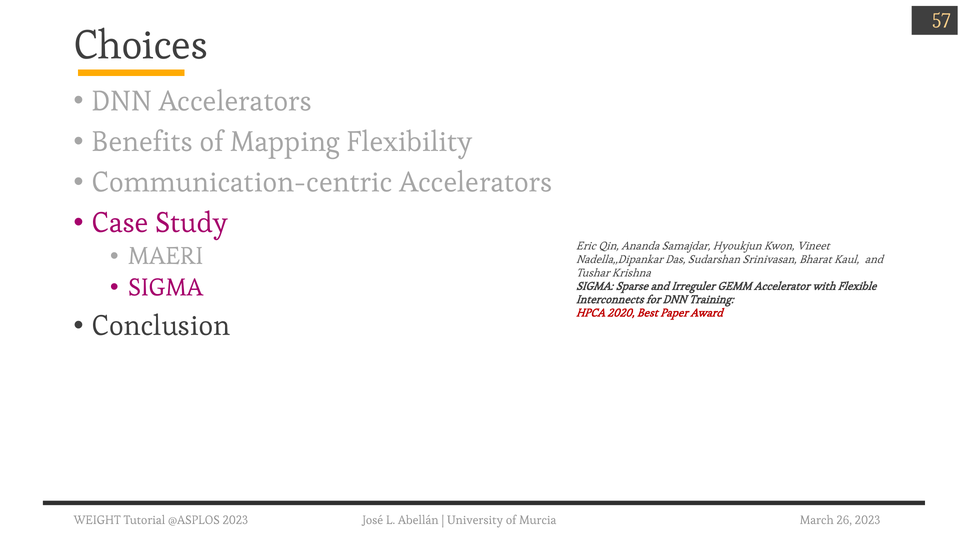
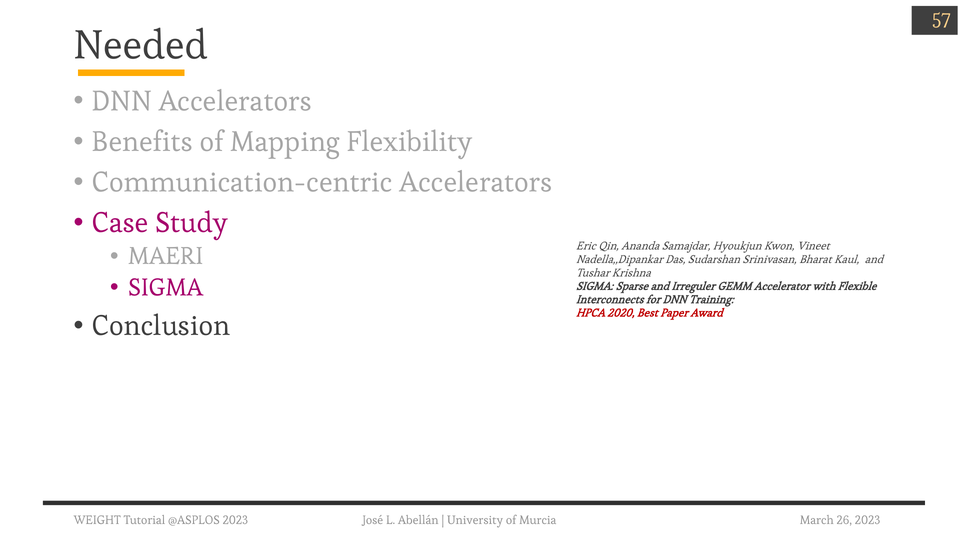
Choices: Choices -> Needed
